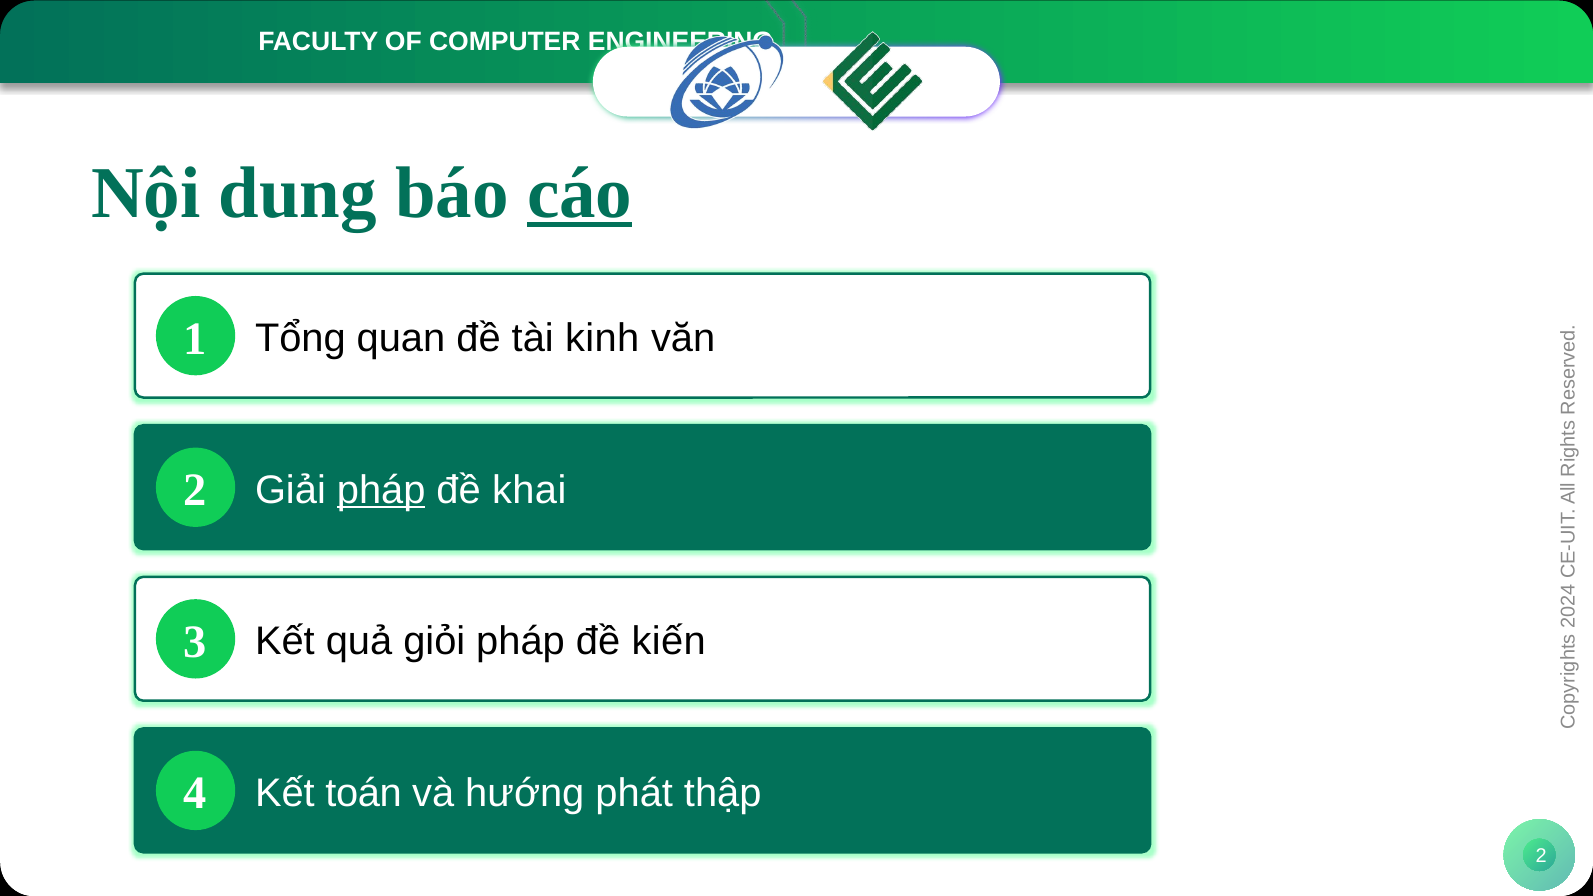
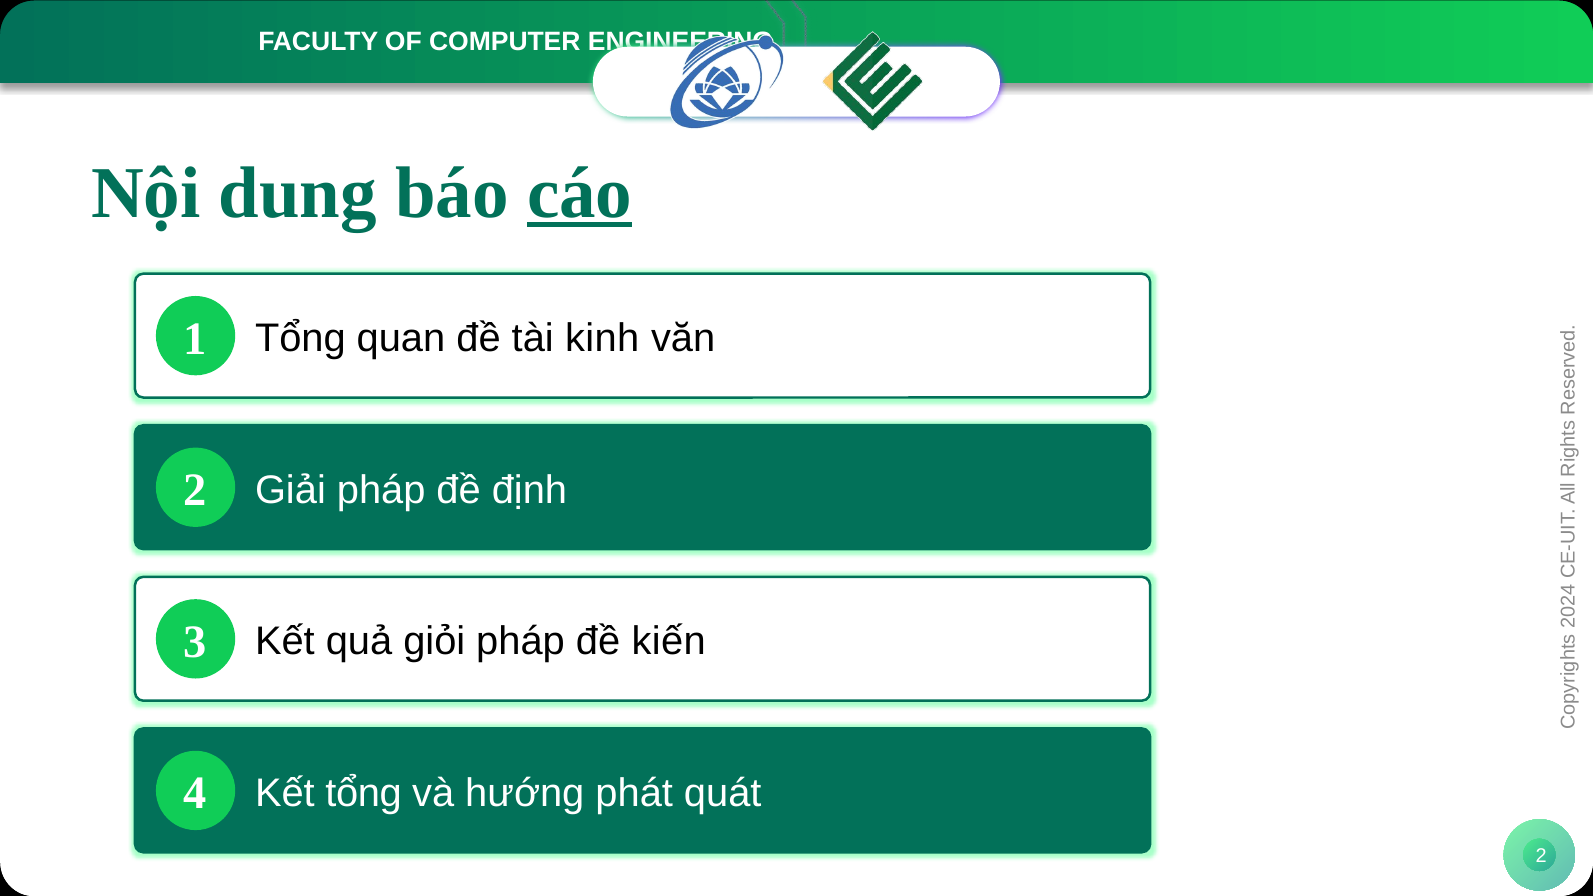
pháp at (381, 490) underline: present -> none
khai: khai -> định
Kết toán: toán -> tổng
thập: thập -> quát
